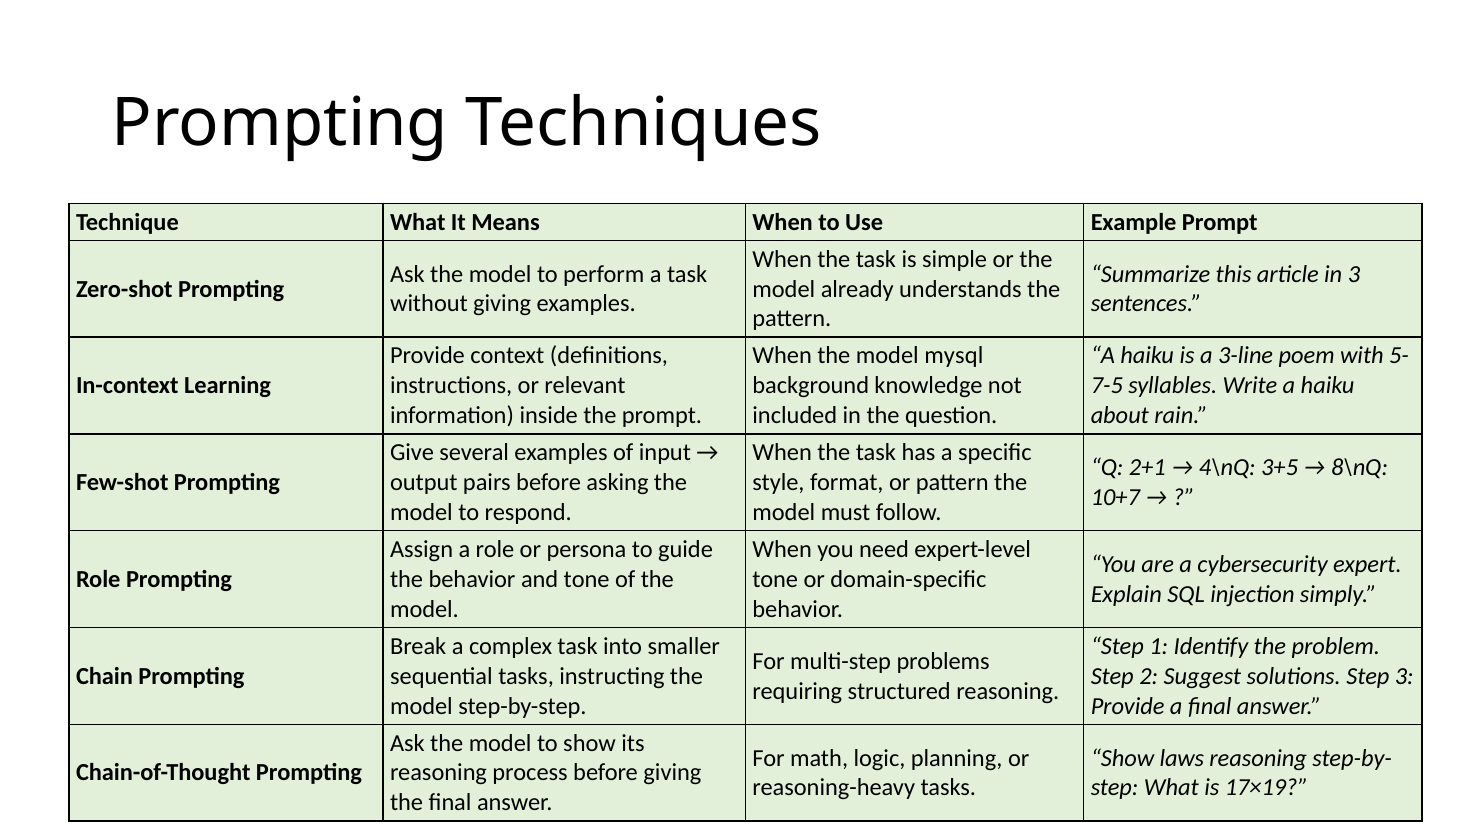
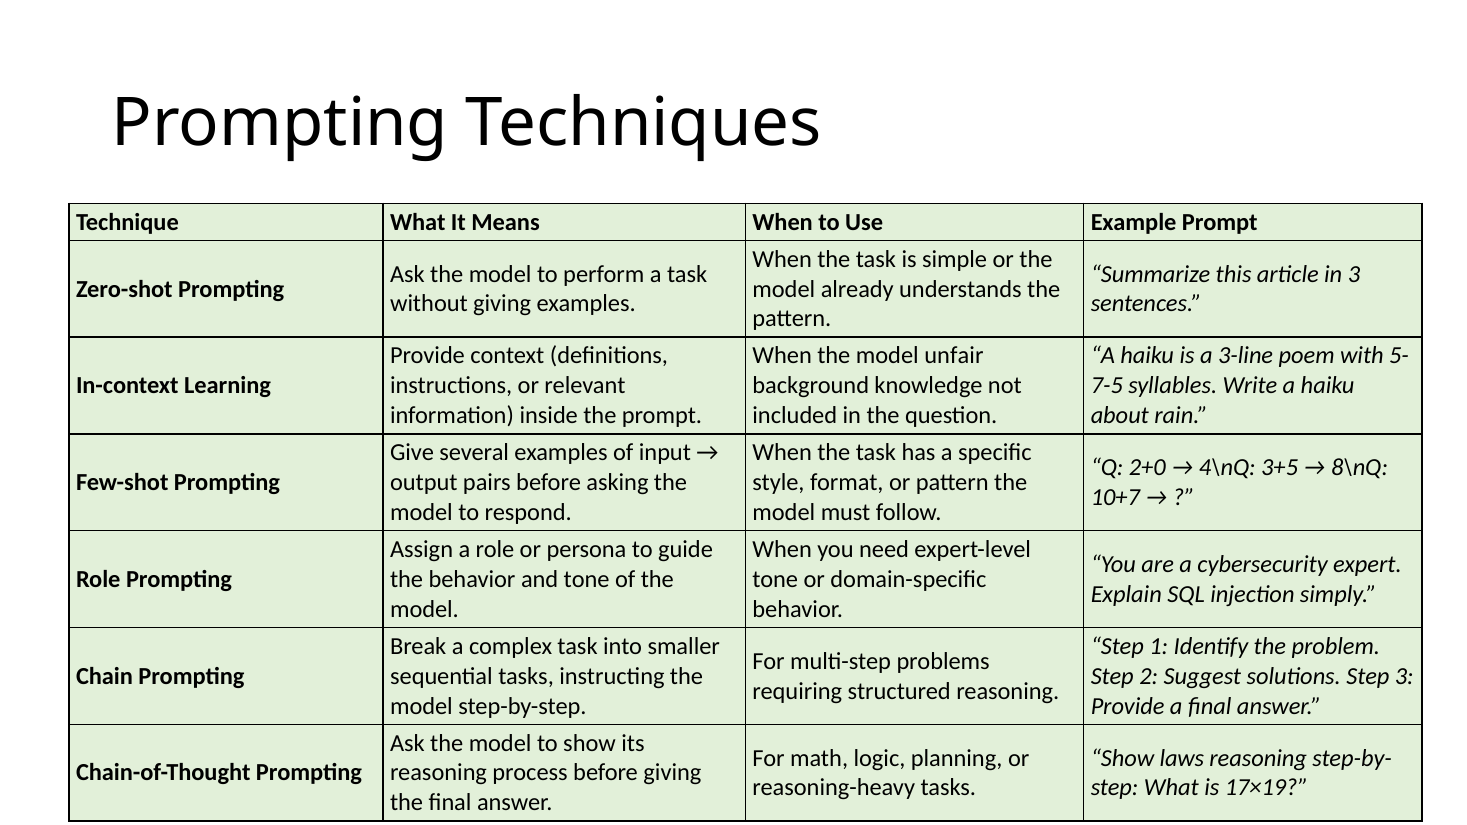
mysql: mysql -> unfair
2+1: 2+1 -> 2+0
